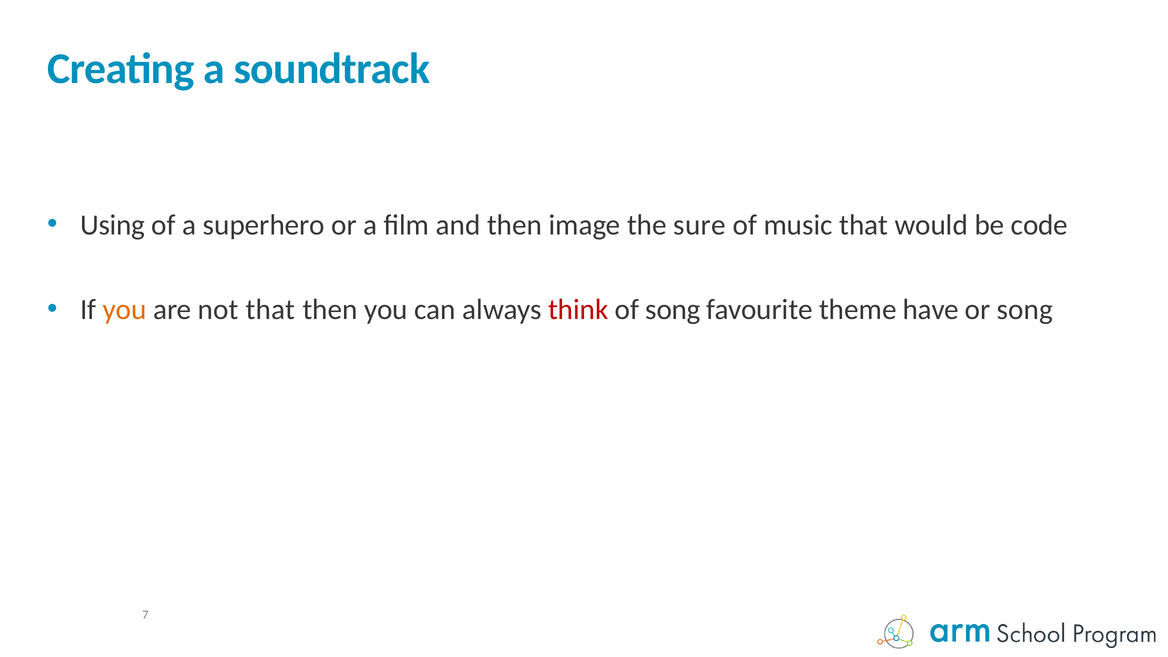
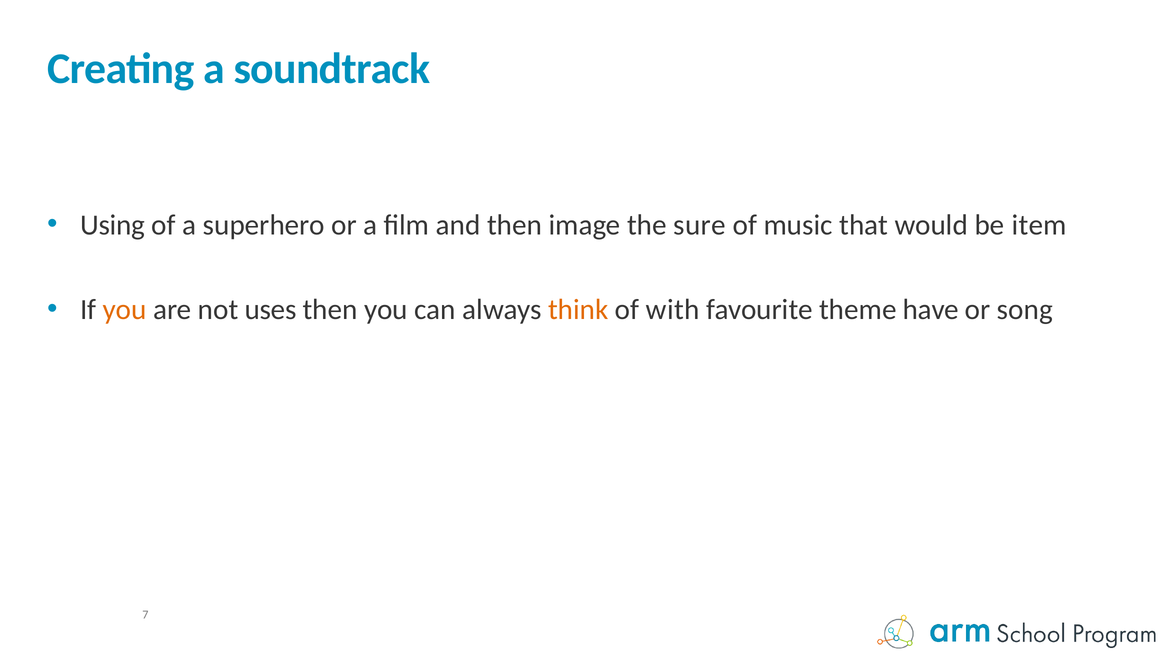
code: code -> item
not that: that -> uses
think colour: red -> orange
of song: song -> with
